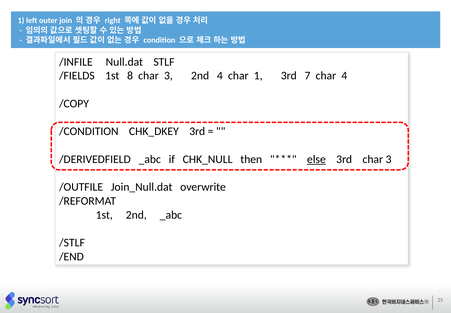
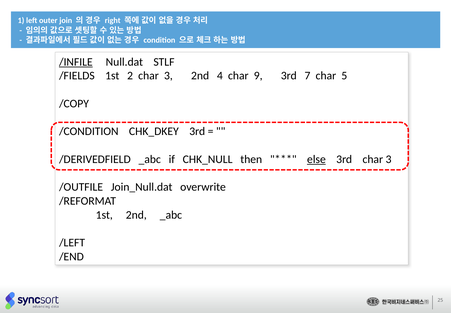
/INFILE underline: none -> present
8: 8 -> 2
char 1: 1 -> 9
char 4: 4 -> 5
/STLF: /STLF -> /LEFT
